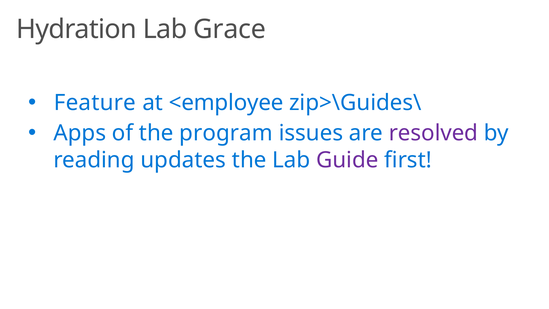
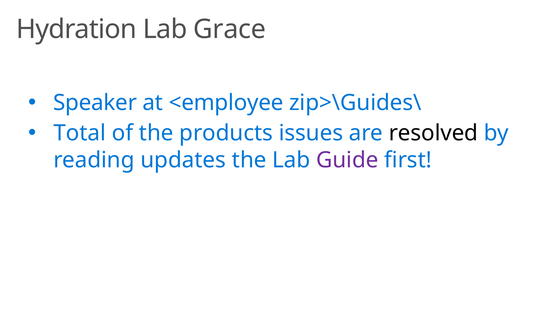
Feature: Feature -> Speaker
Apps: Apps -> Total
program: program -> products
resolved colour: purple -> black
